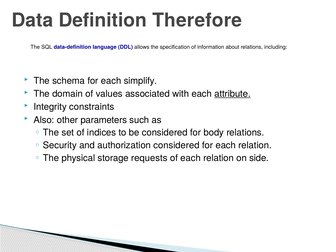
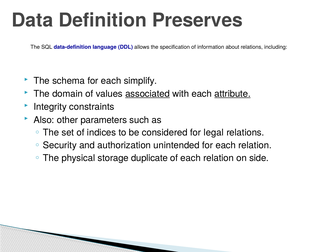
Therefore: Therefore -> Preserves
associated underline: none -> present
body: body -> legal
authorization considered: considered -> unintended
requests: requests -> duplicate
